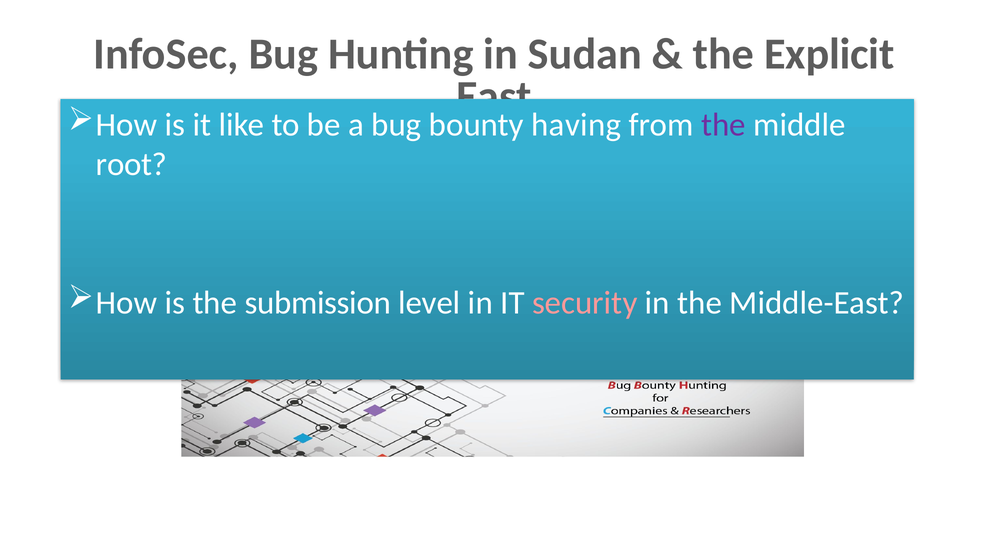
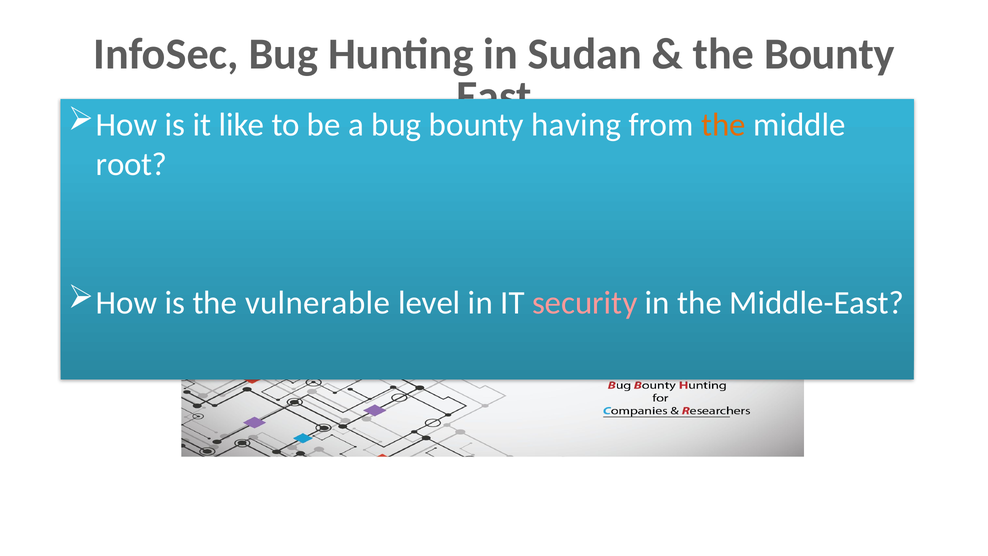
the Explicit: Explicit -> Bounty
the at (723, 125) colour: purple -> orange
submission: submission -> vulnerable
